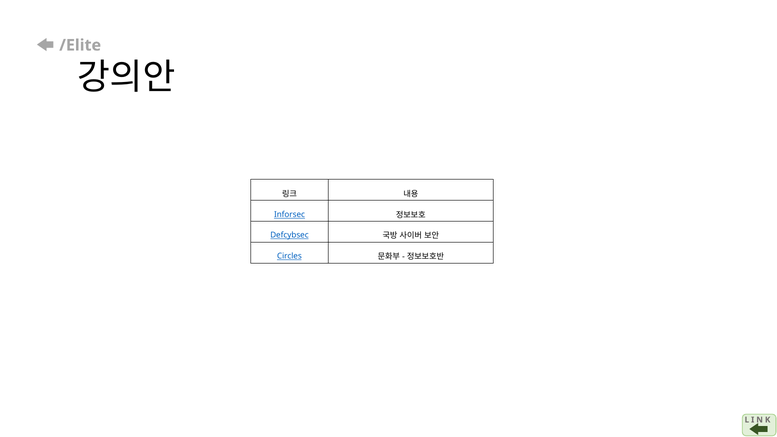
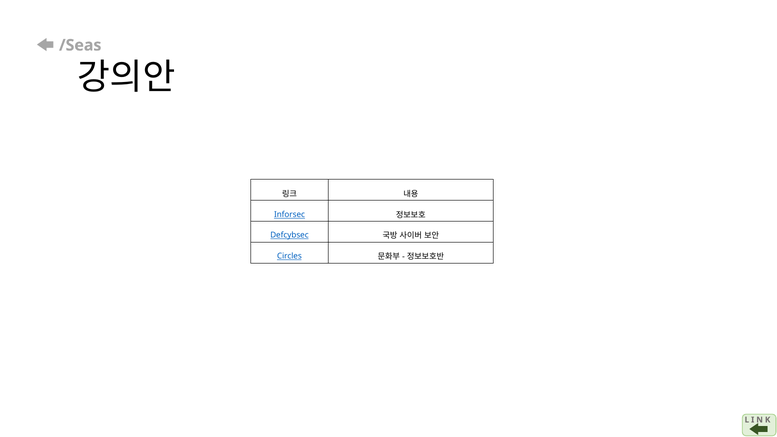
/Elite: /Elite -> /Seas
